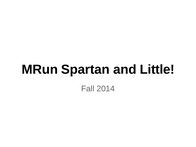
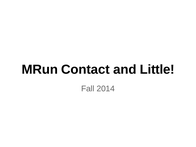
Spartan: Spartan -> Contact
